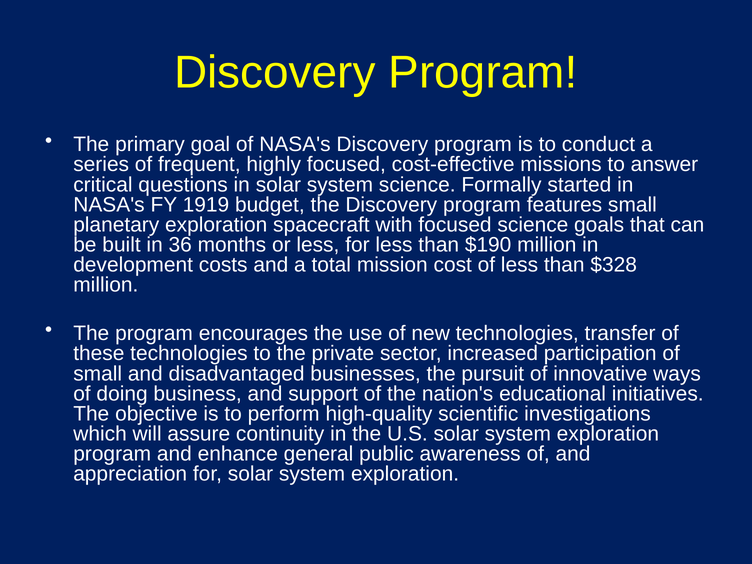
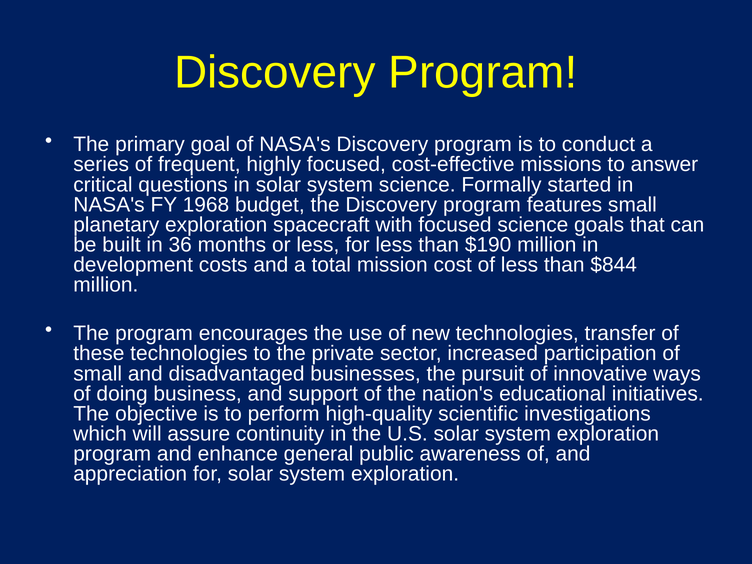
1919: 1919 -> 1968
$328: $328 -> $844
